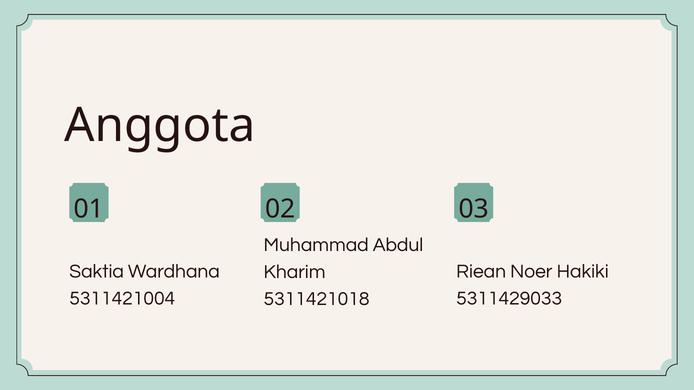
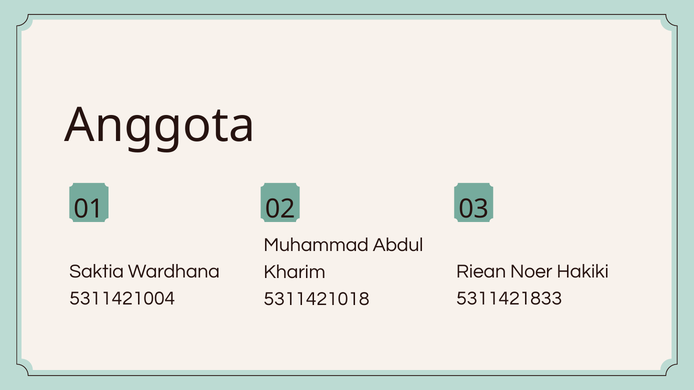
5311429033: 5311429033 -> 5311421833
